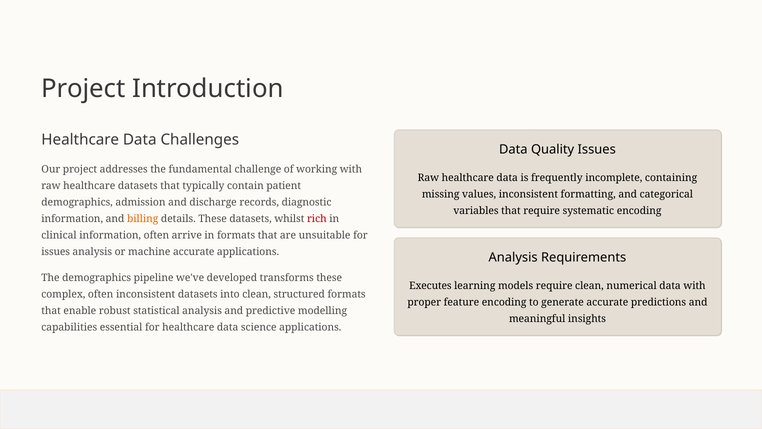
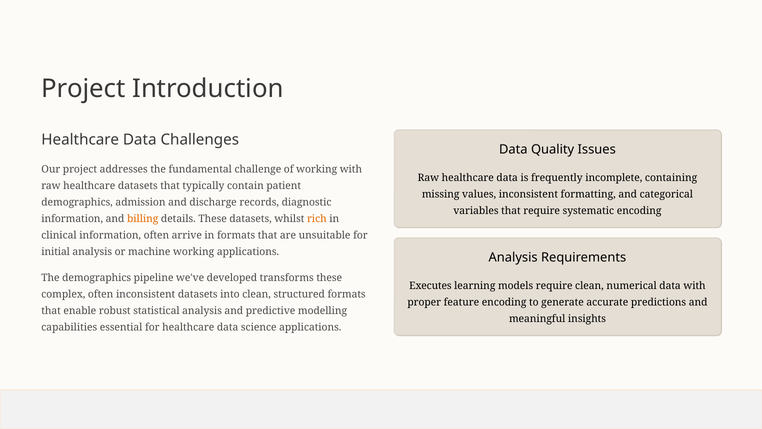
rich colour: red -> orange
issues at (56, 252): issues -> initial
machine accurate: accurate -> working
